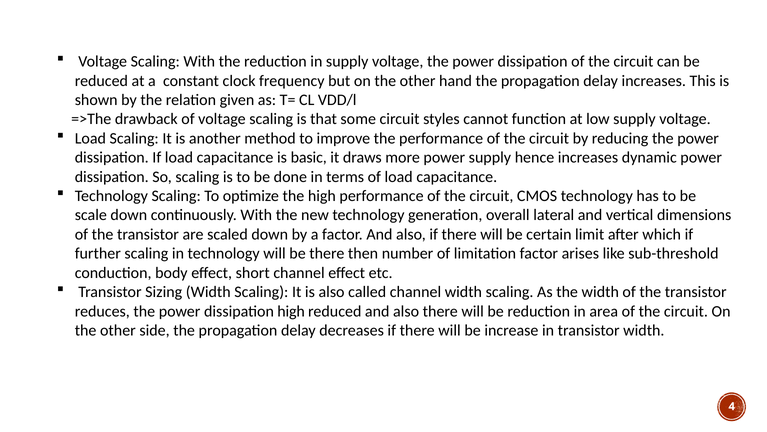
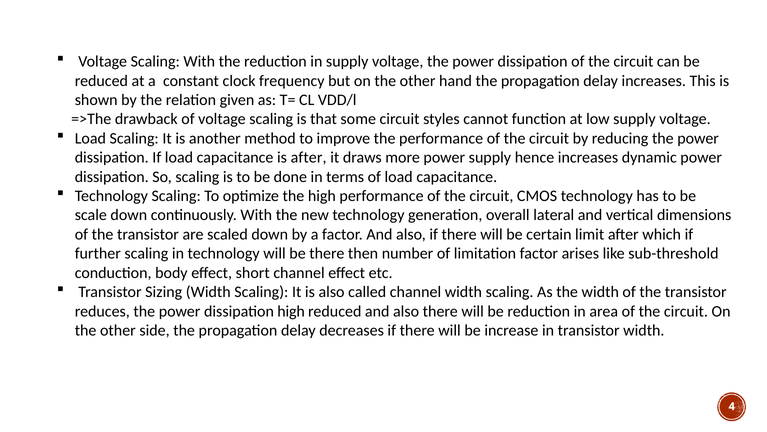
is basic: basic -> after
